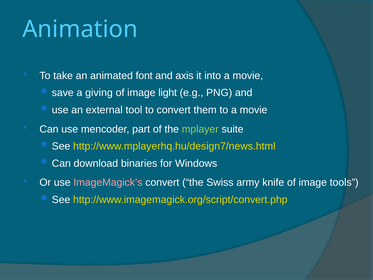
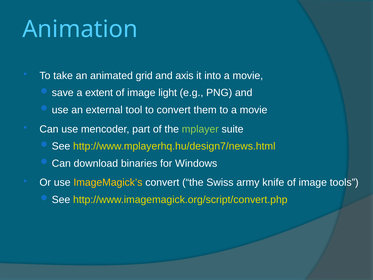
font: font -> grid
giving: giving -> extent
ImageMagick’s colour: pink -> yellow
